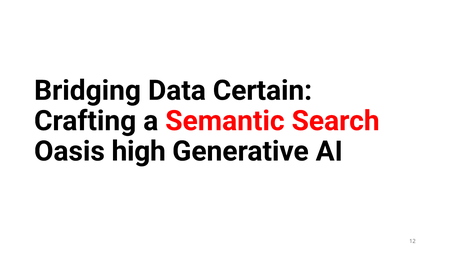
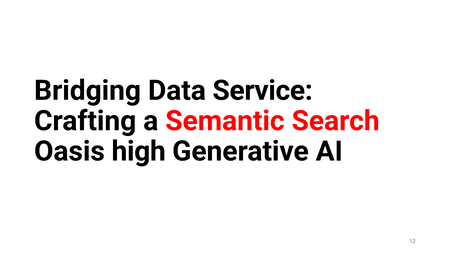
Certain: Certain -> Service
